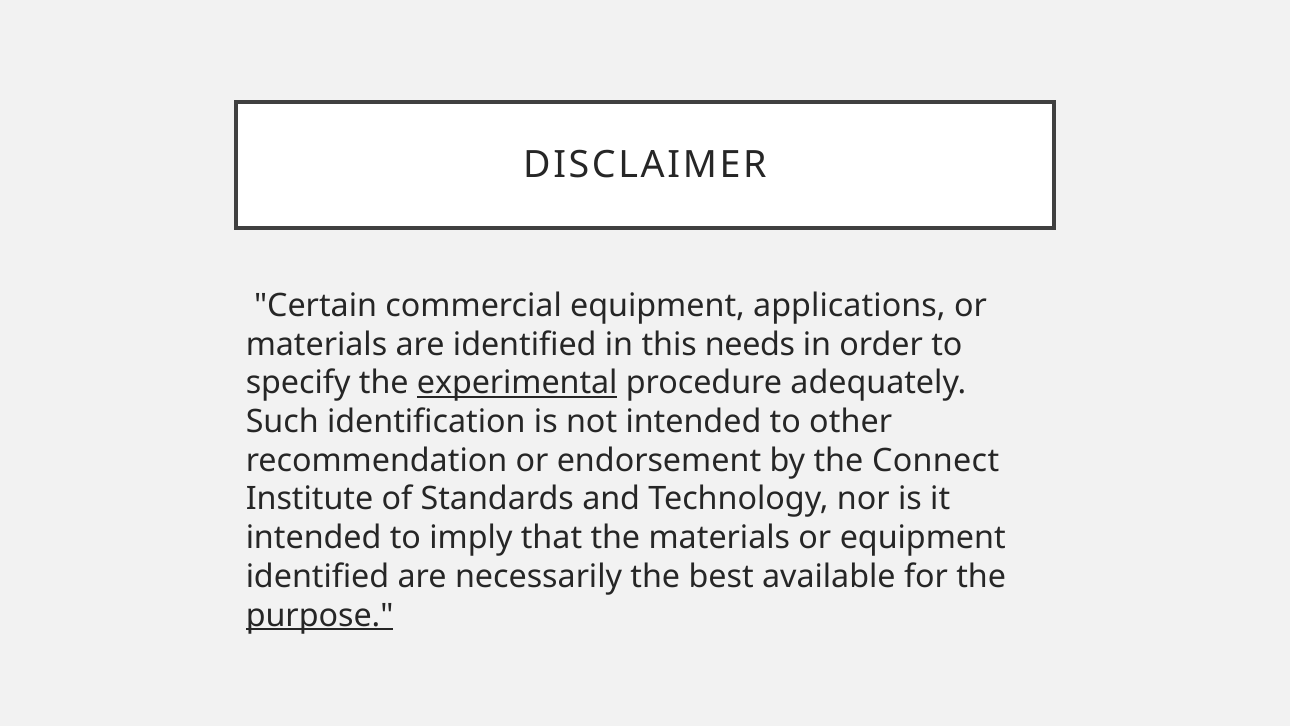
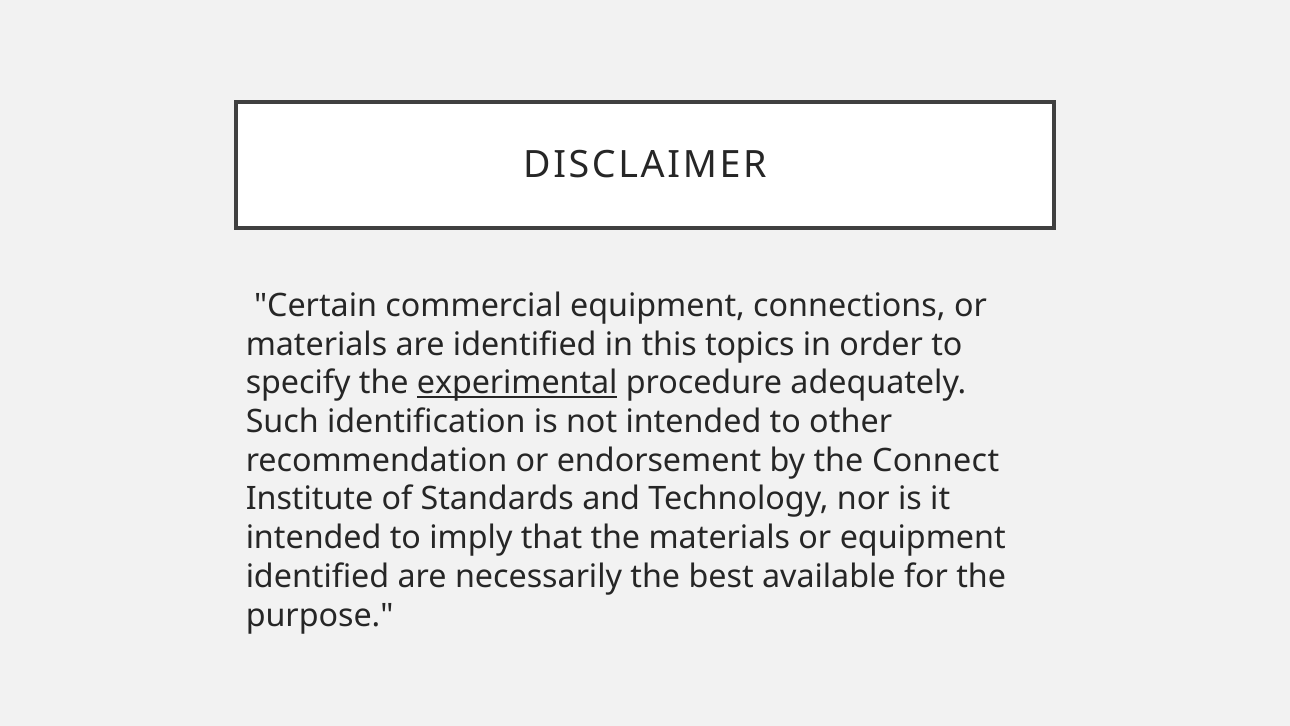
applications: applications -> connections
needs: needs -> topics
purpose underline: present -> none
